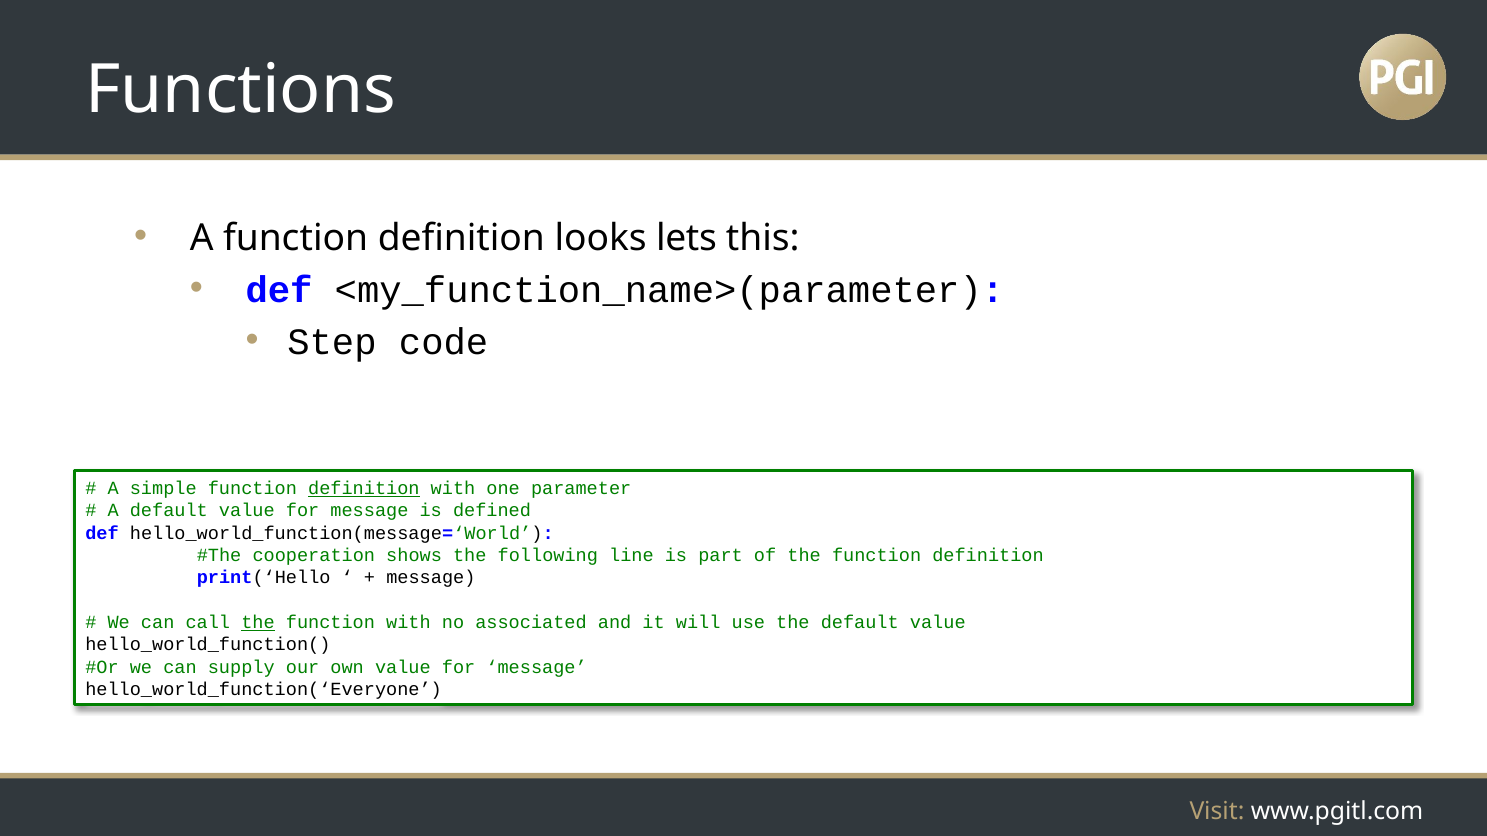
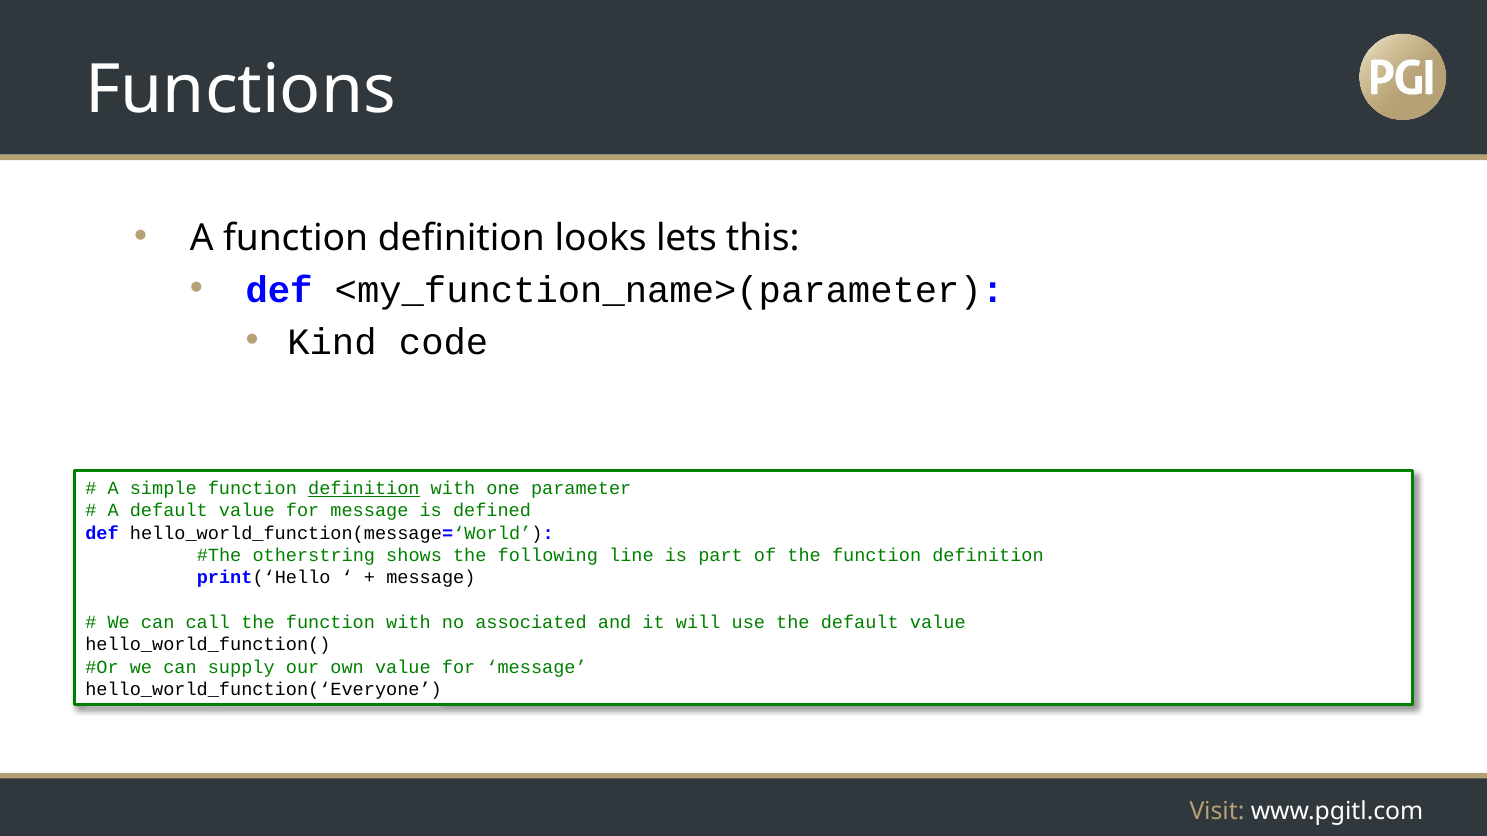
Step: Step -> Kind
cooperation: cooperation -> otherstring
the at (258, 623) underline: present -> none
